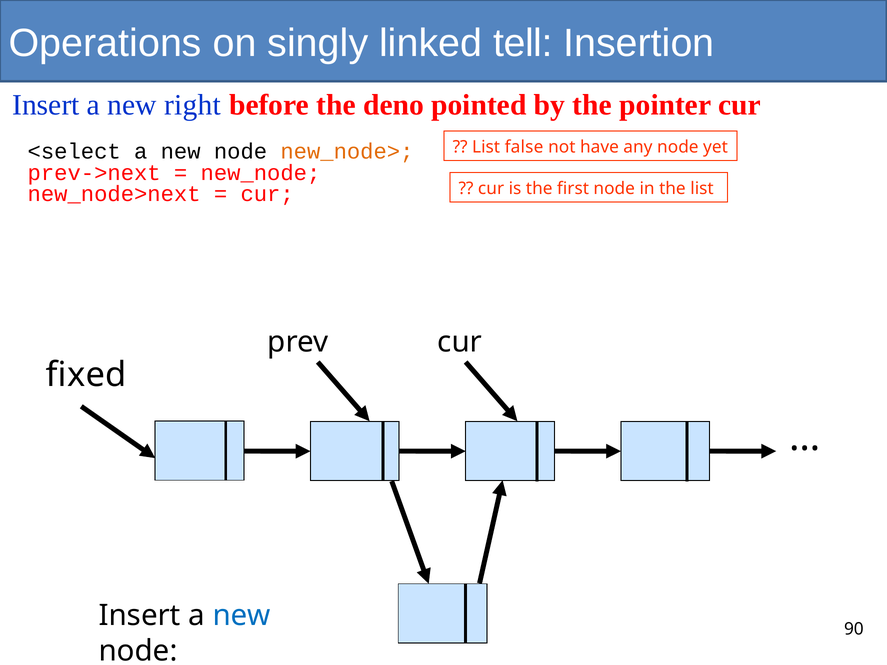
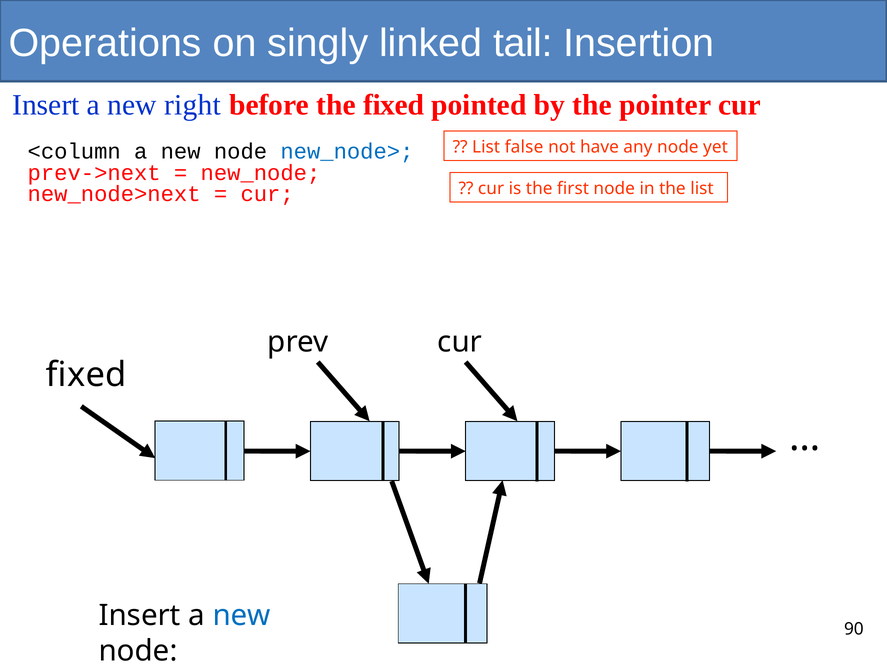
tell: tell -> tail
the deno: deno -> fixed
<select: <select -> <column
new_node> colour: orange -> blue
